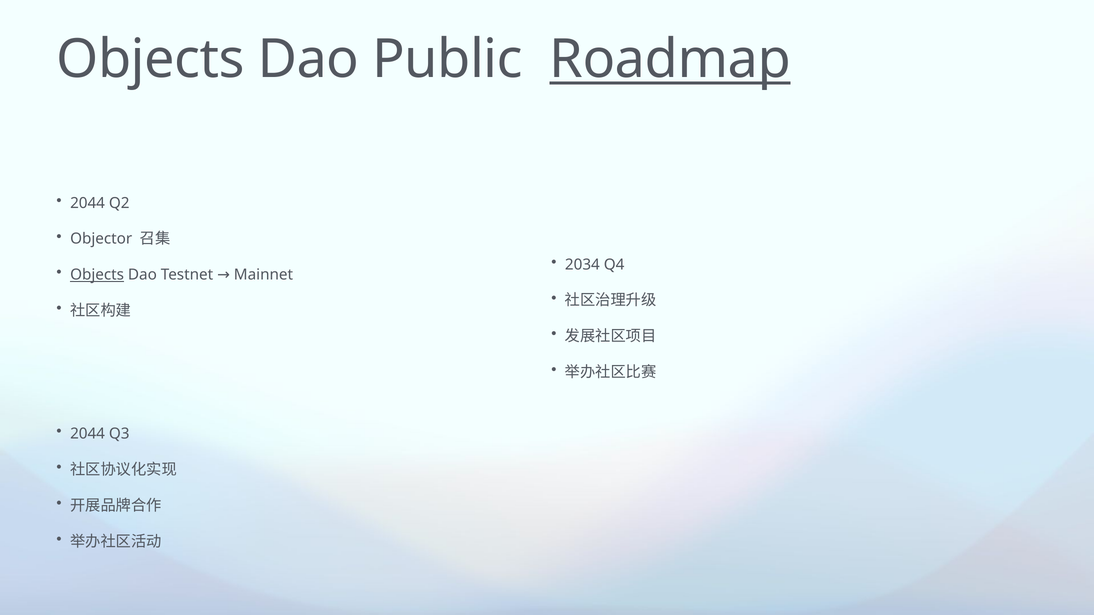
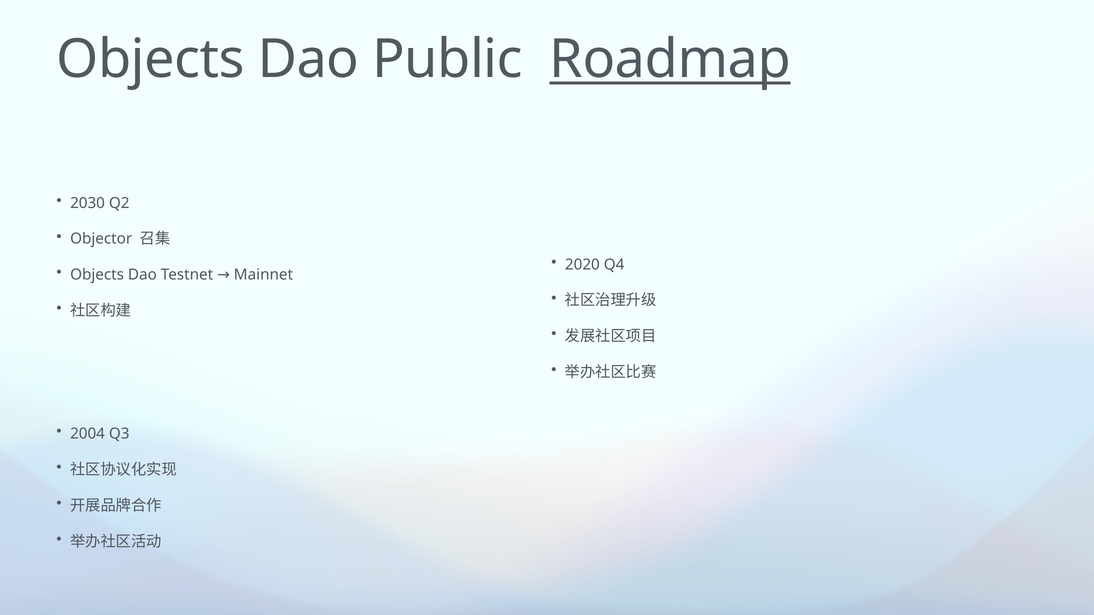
2044 at (88, 203): 2044 -> 2030
2034: 2034 -> 2020
Objects at (97, 275) underline: present -> none
2044 at (88, 434): 2044 -> 2004
